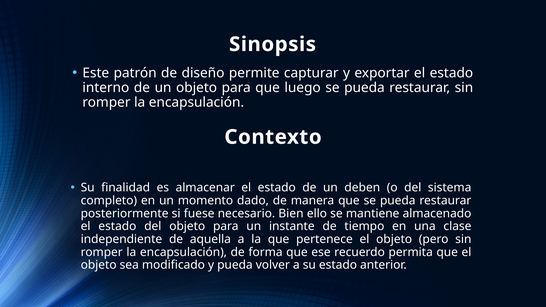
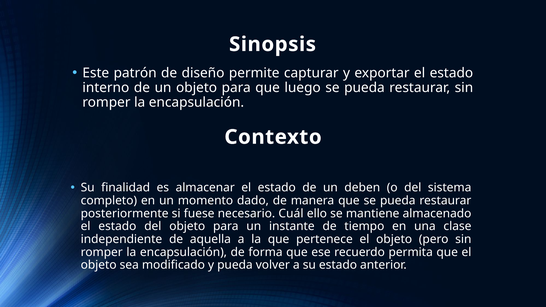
Bien: Bien -> Cuál
